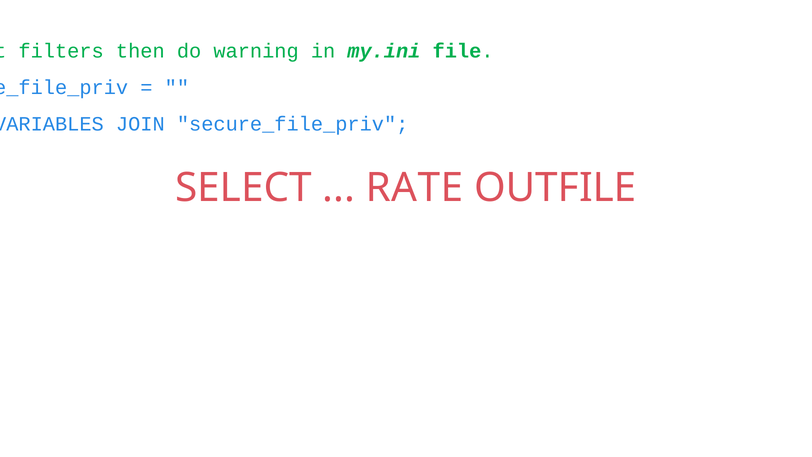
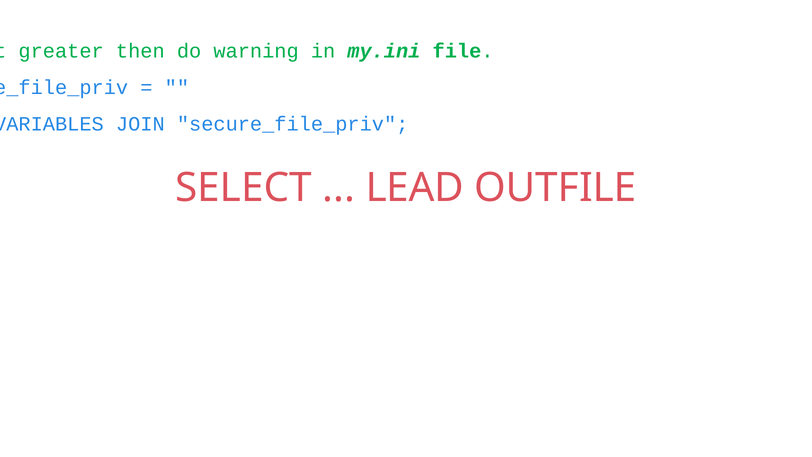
filters: filters -> greater
RATE: RATE -> LEAD
